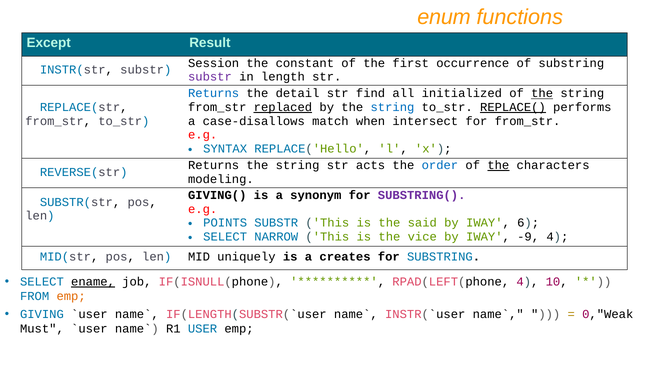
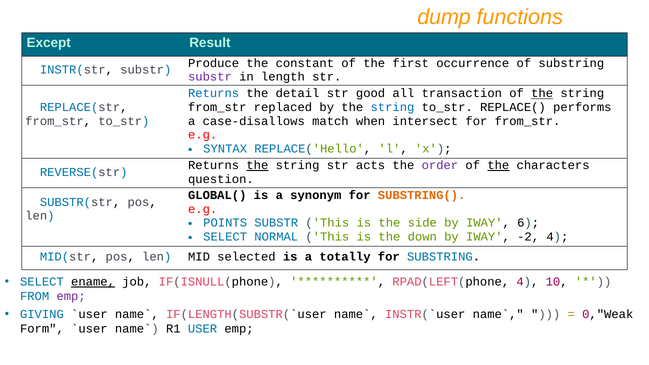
enum: enum -> dump
Session: Session -> Produce
find: find -> good
initialized: initialized -> transaction
replaced underline: present -> none
REPLACE( underline: present -> none
the at (257, 165) underline: none -> present
order colour: blue -> purple
modeling: modeling -> question
GIVING(: GIVING( -> GLOBAL(
SUBSTRING( colour: purple -> orange
said: said -> side
NARROW: NARROW -> NORMAL
vice: vice -> down
-9: -9 -> -2
uniquely: uniquely -> selected
creates: creates -> totally
emp at (71, 296) colour: orange -> purple
Must: Must -> Form
